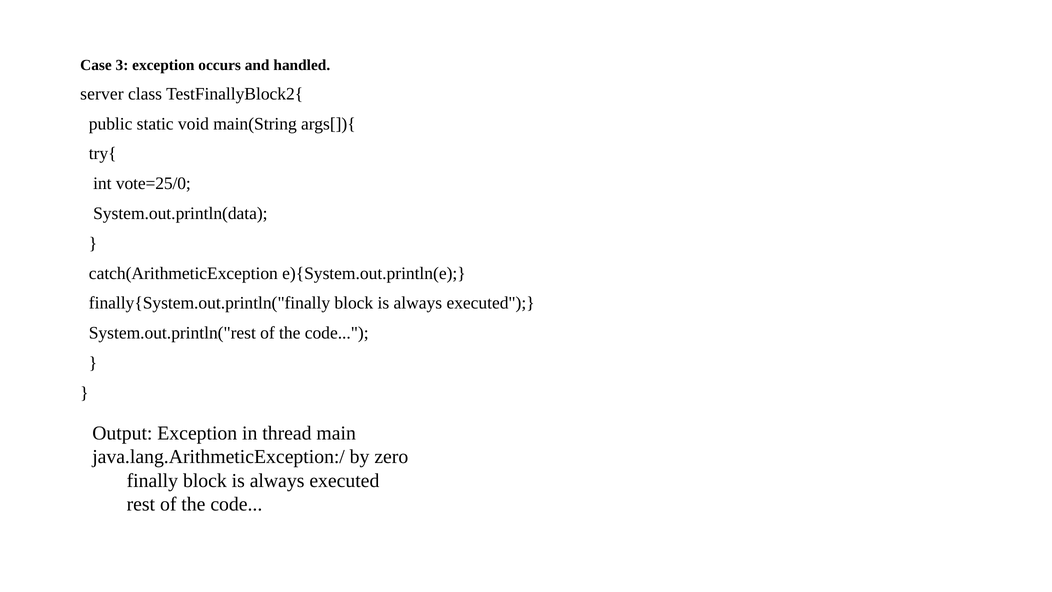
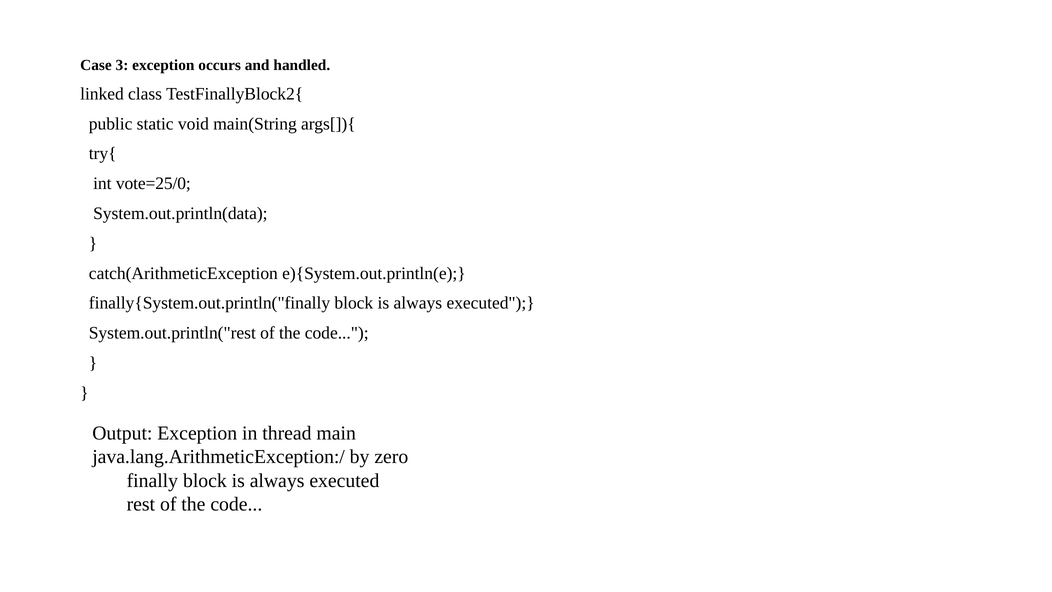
server: server -> linked
